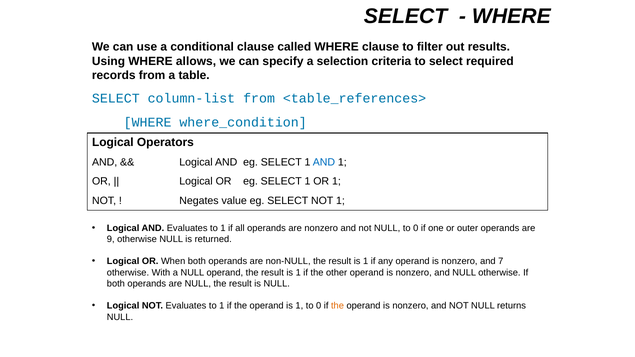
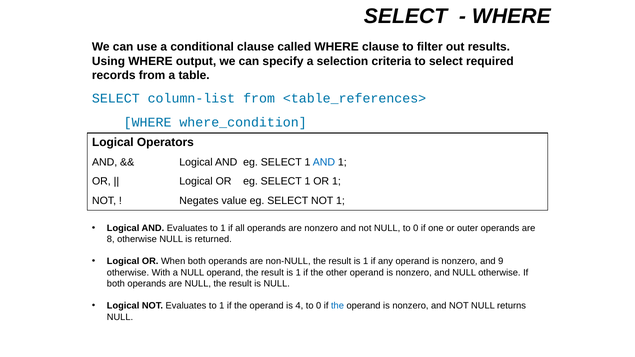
allows: allows -> output
9: 9 -> 8
7: 7 -> 9
operand is 1: 1 -> 4
the at (337, 306) colour: orange -> blue
